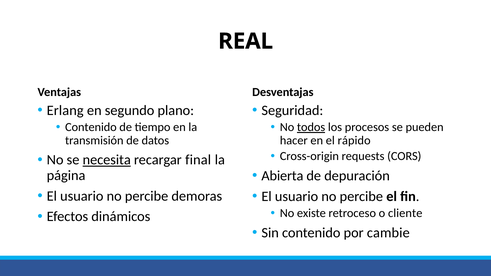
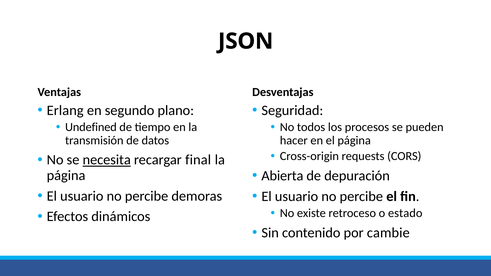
REAL: REAL -> JSON
Contenido at (91, 127): Contenido -> Undefined
todos underline: present -> none
el rápido: rápido -> página
cliente: cliente -> estado
